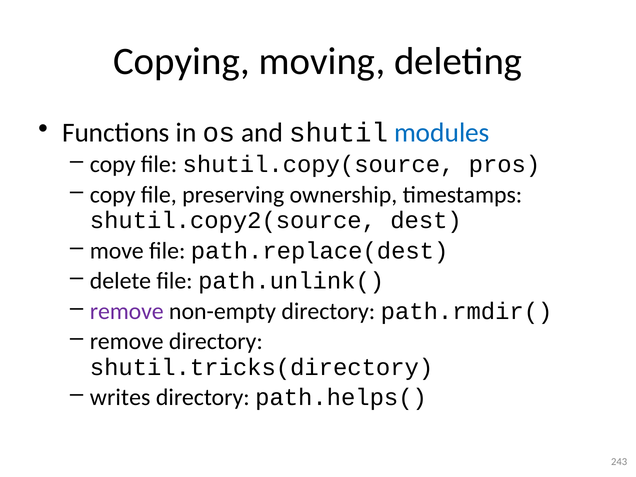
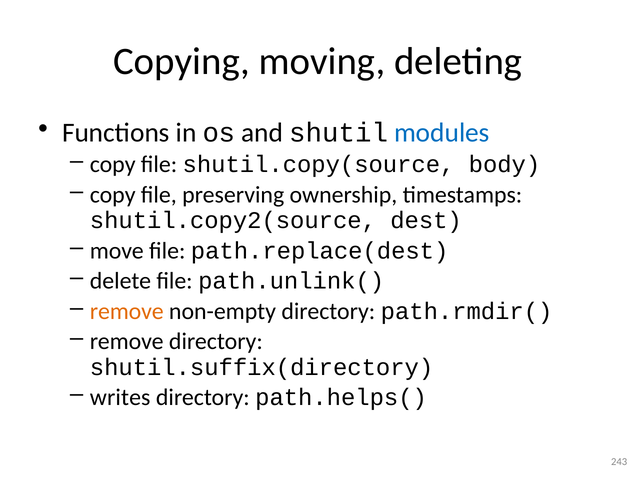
pros: pros -> body
remove at (127, 311) colour: purple -> orange
shutil.tricks(directory: shutil.tricks(directory -> shutil.suffix(directory
